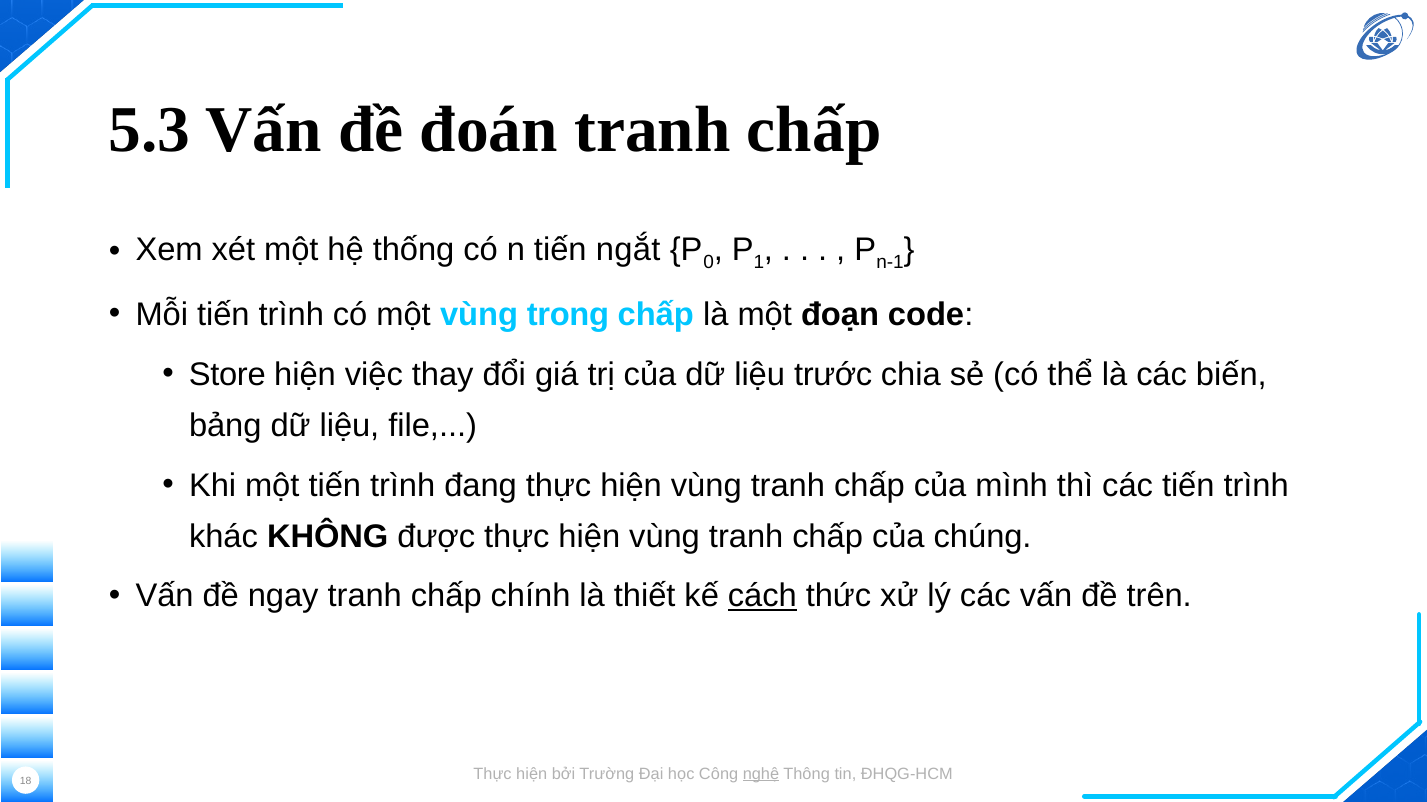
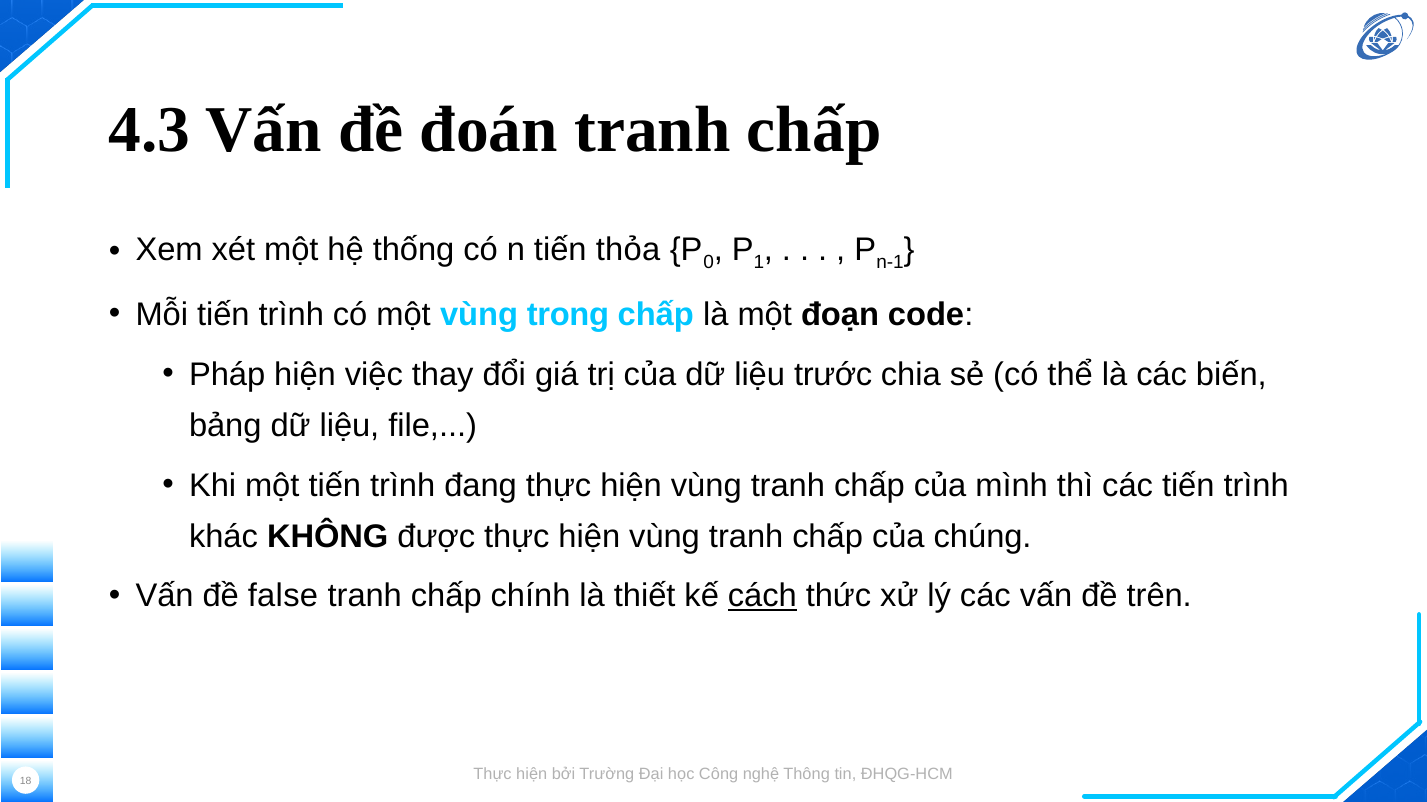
5.3: 5.3 -> 4.3
ngắt: ngắt -> thỏa
Store: Store -> Pháp
ngay: ngay -> false
nghệ underline: present -> none
